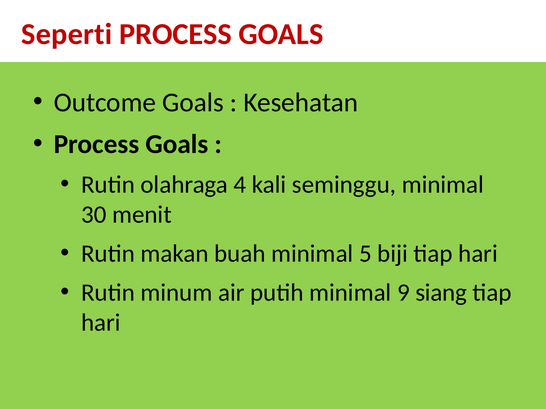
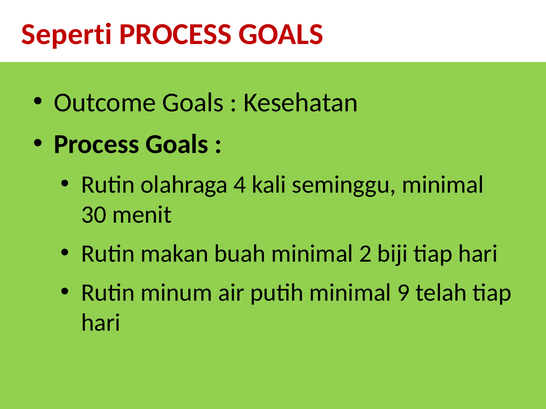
5: 5 -> 2
siang: siang -> telah
